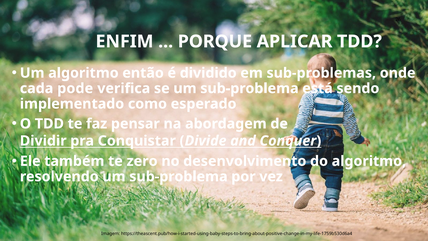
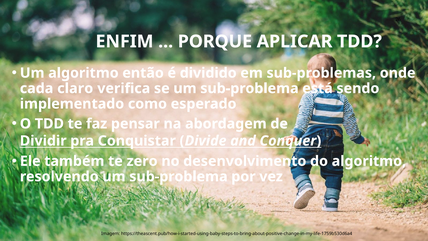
pode: pode -> claro
